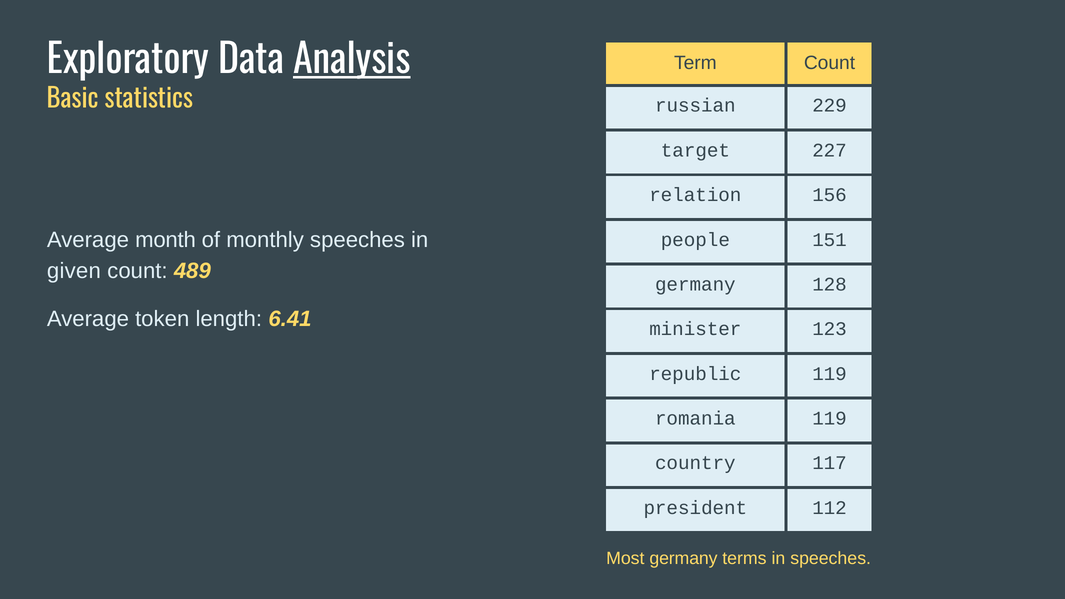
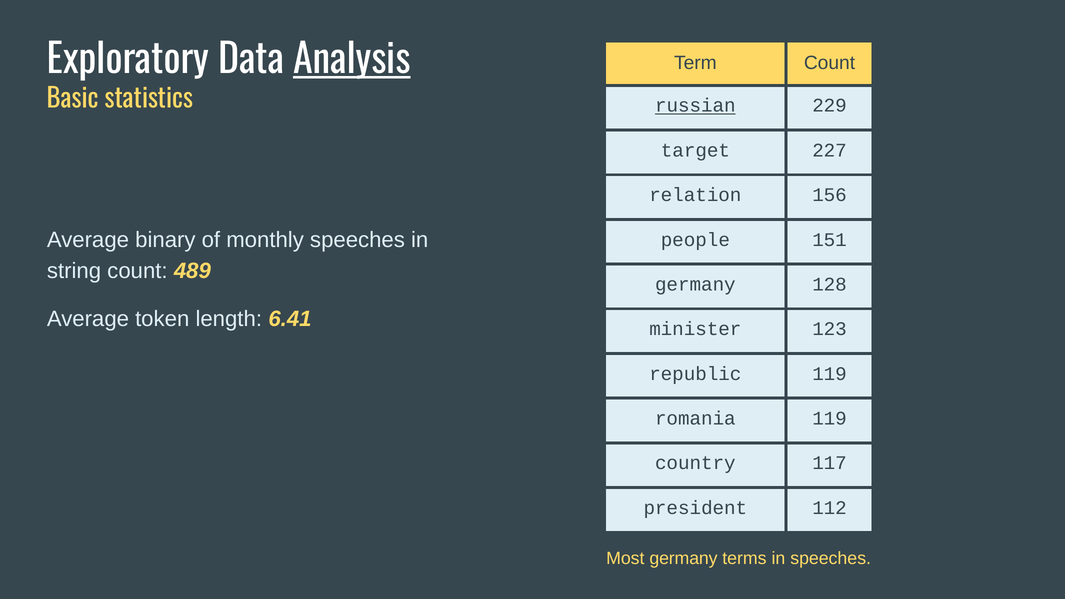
russian underline: none -> present
month: month -> binary
given: given -> string
